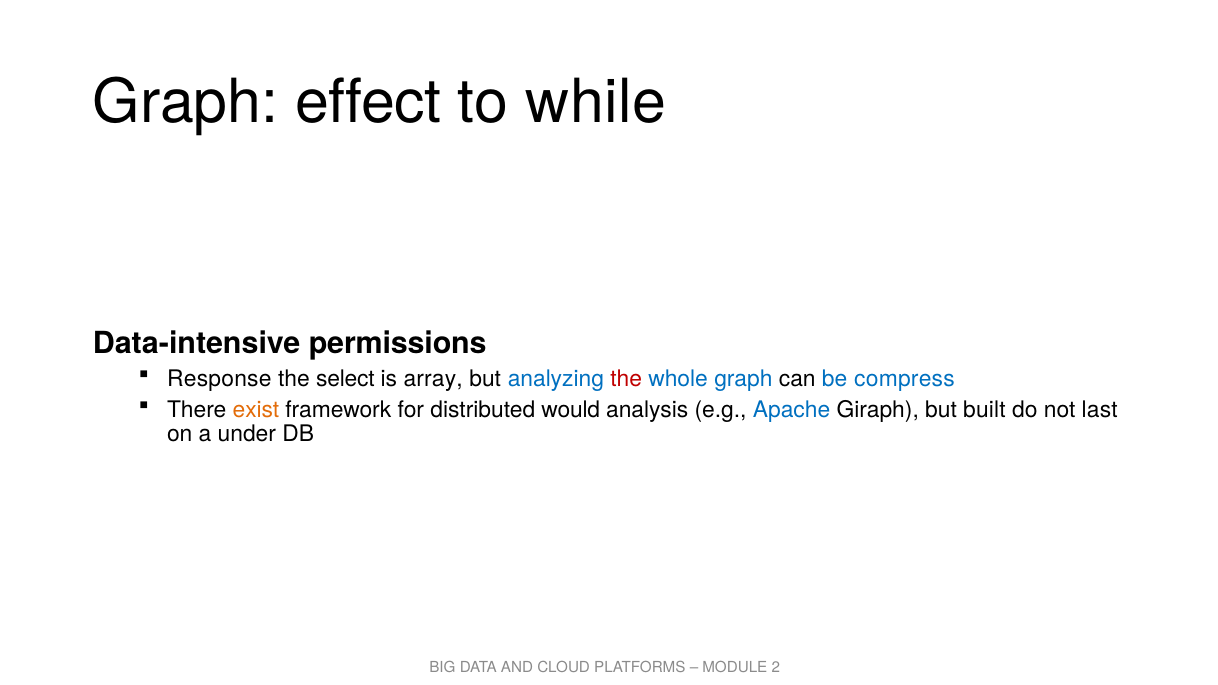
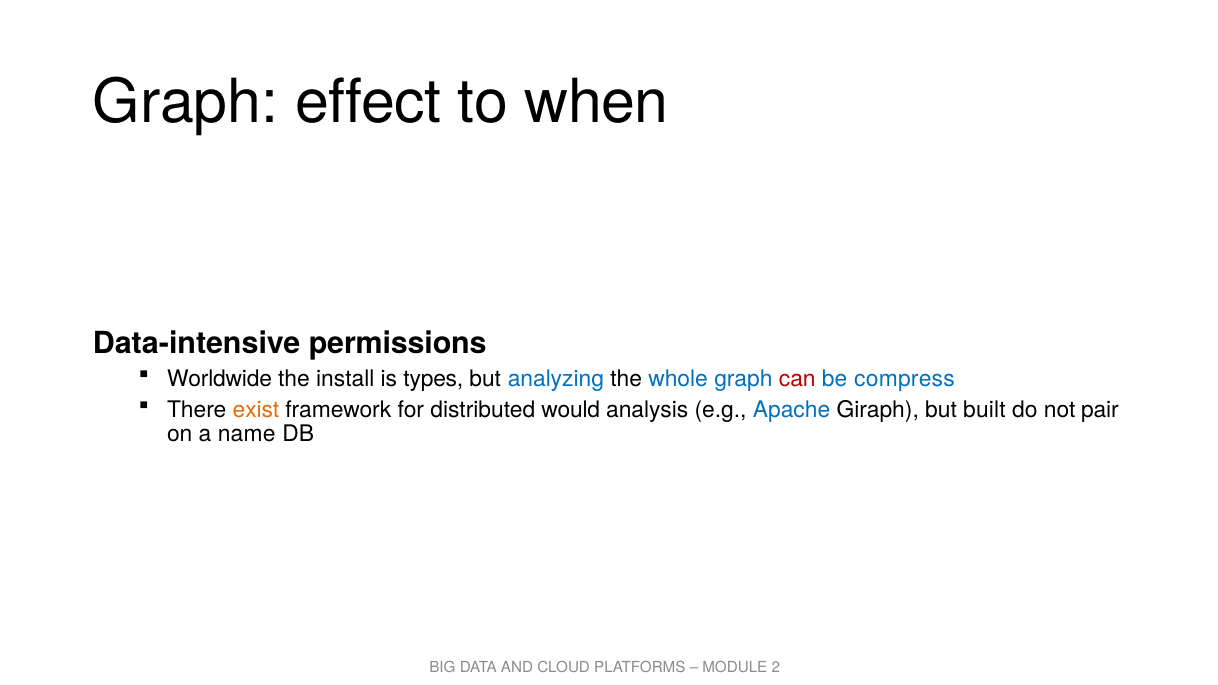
while: while -> when
Response: Response -> Worldwide
select: select -> install
array: array -> types
the at (626, 379) colour: red -> black
can colour: black -> red
last: last -> pair
under: under -> name
